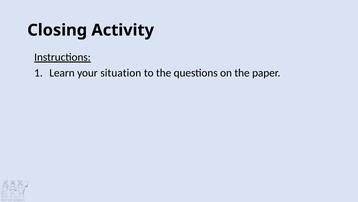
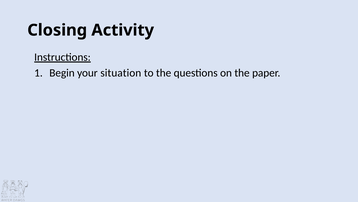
Learn: Learn -> Begin
